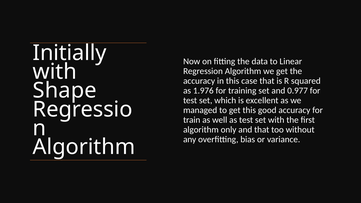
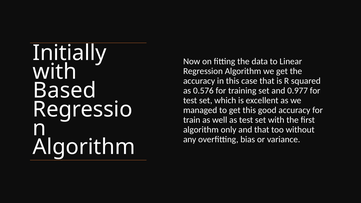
Shape: Shape -> Based
1.976: 1.976 -> 0.576
